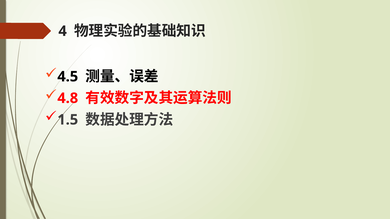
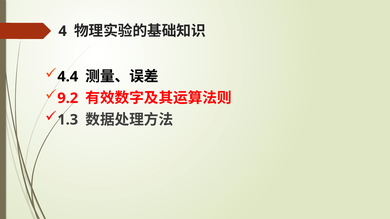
4.5: 4.5 -> 4.4
4.8: 4.8 -> 9.2
1.5: 1.5 -> 1.3
